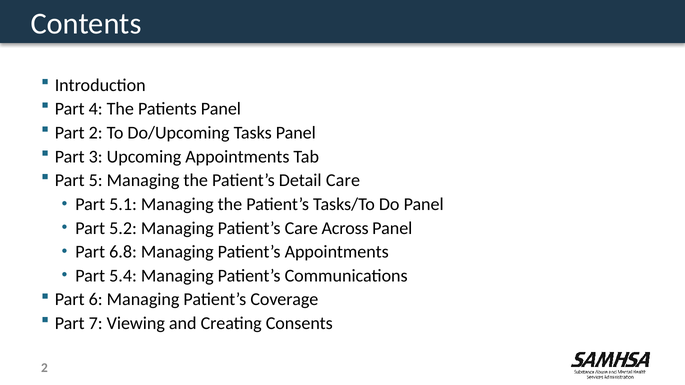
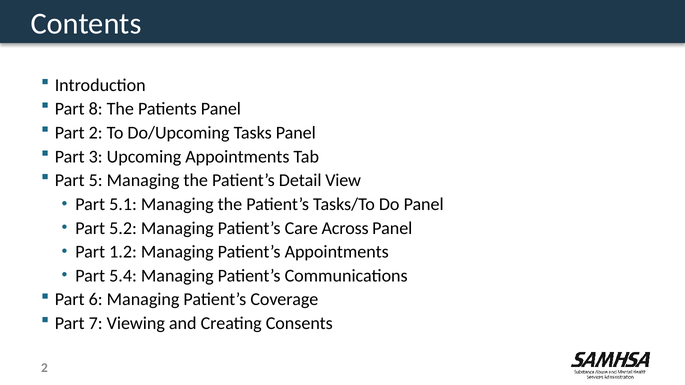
4: 4 -> 8
Detail Care: Care -> View
6.8: 6.8 -> 1.2
